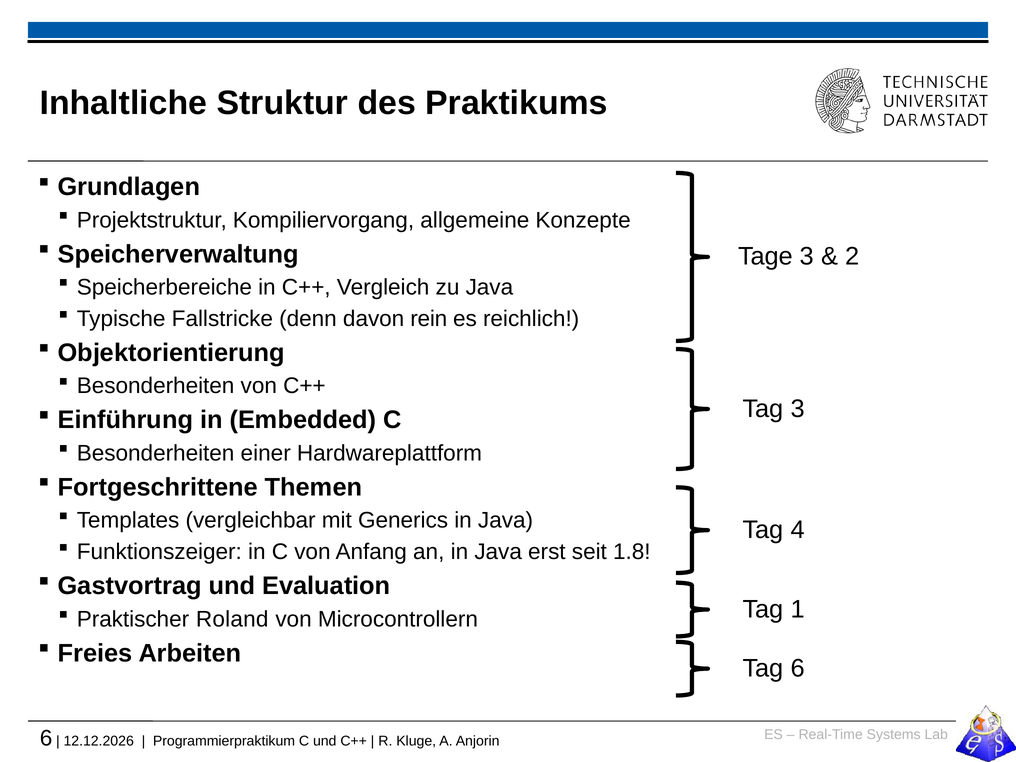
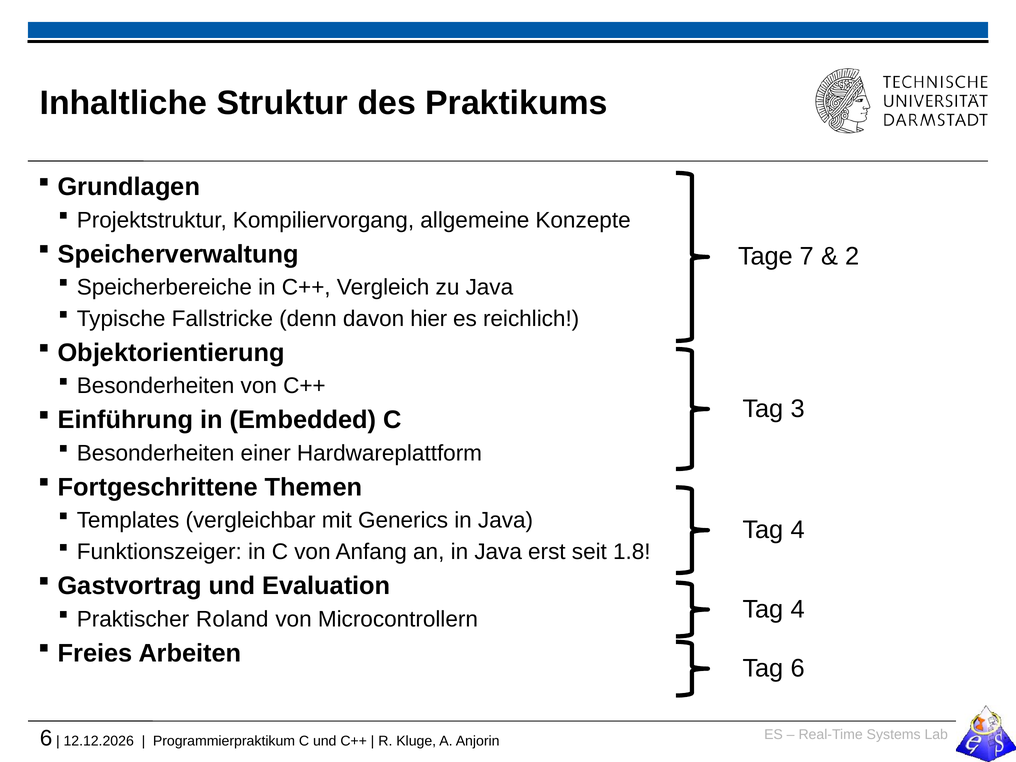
Tage 3: 3 -> 7
rein: rein -> hier
1 at (798, 609): 1 -> 4
